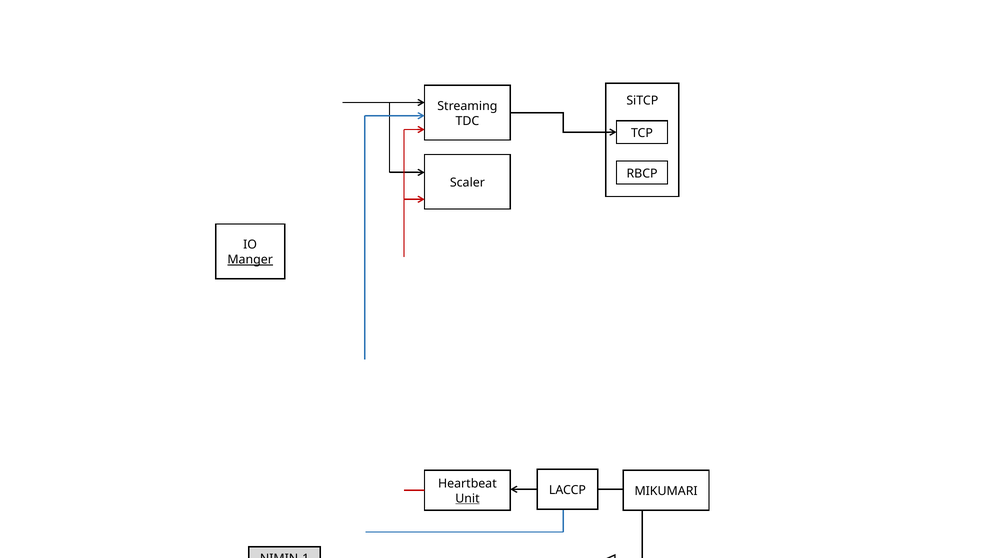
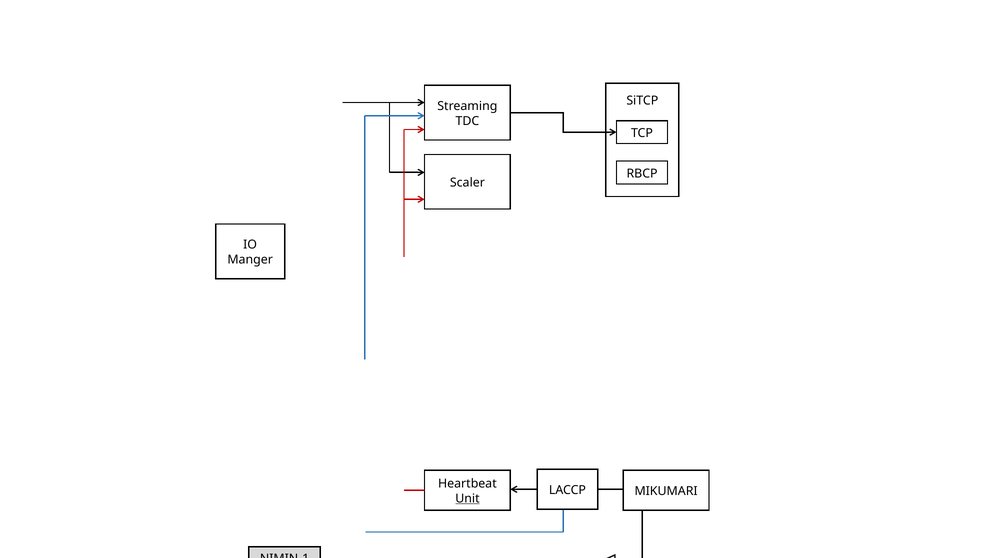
Manger underline: present -> none
